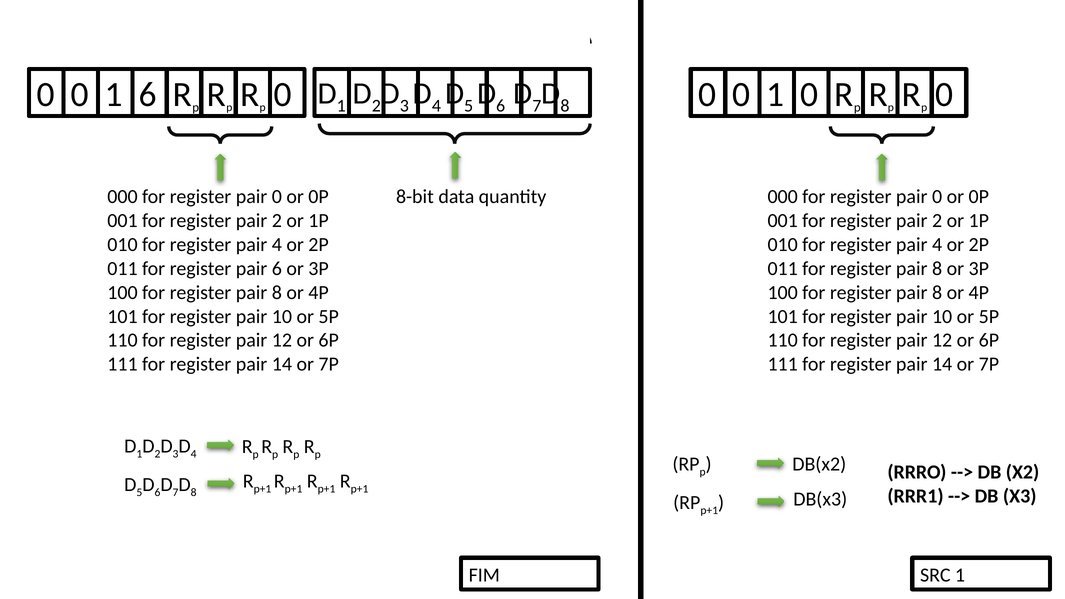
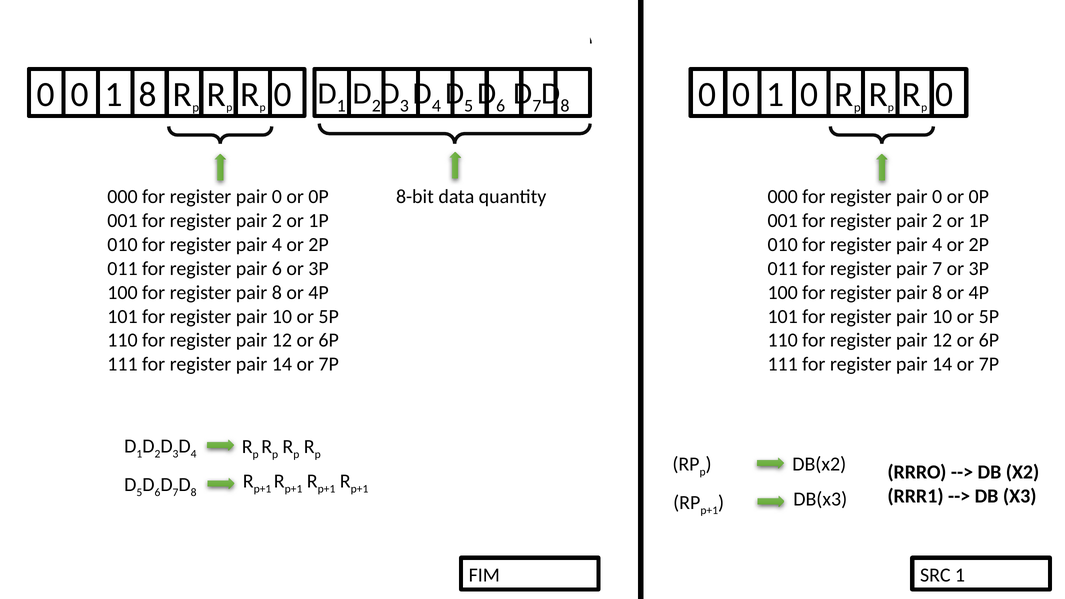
1 6: 6 -> 8
8 at (937, 269): 8 -> 7
